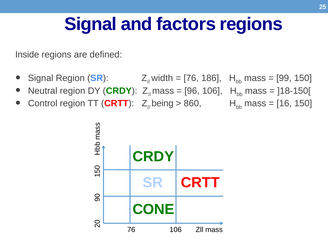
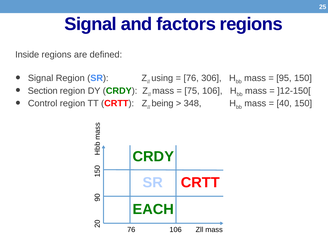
width: width -> using
186: 186 -> 306
99: 99 -> 95
Neutral: Neutral -> Section
96: 96 -> 75
]18-150[: ]18-150[ -> ]12-150[
860: 860 -> 348
16: 16 -> 40
CONE: CONE -> EACH
